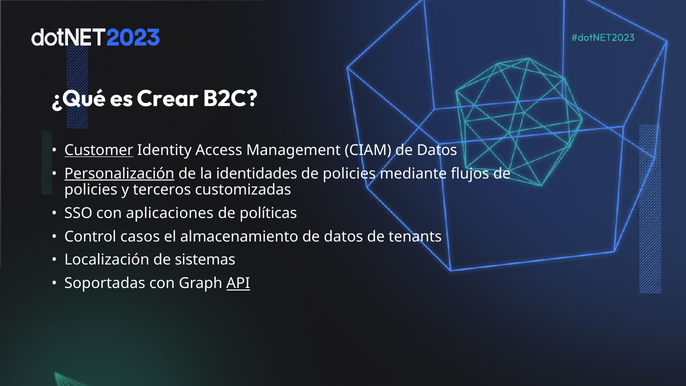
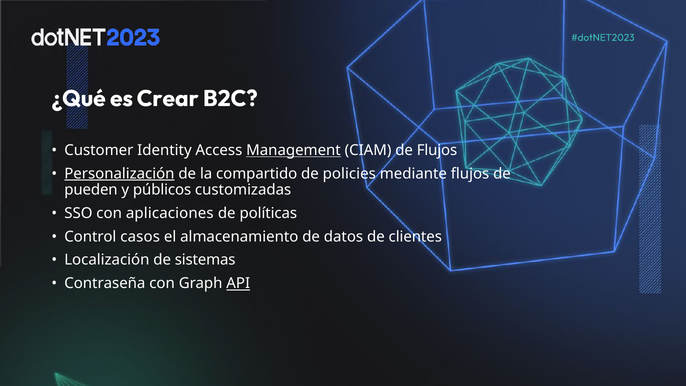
Customer underline: present -> none
Management underline: none -> present
CIAM de Datos: Datos -> Flujos
identidades: identidades -> compartido
policies at (91, 190): policies -> pueden
terceros: terceros -> públicos
tenants: tenants -> clientes
Soportadas: Soportadas -> Contraseña
